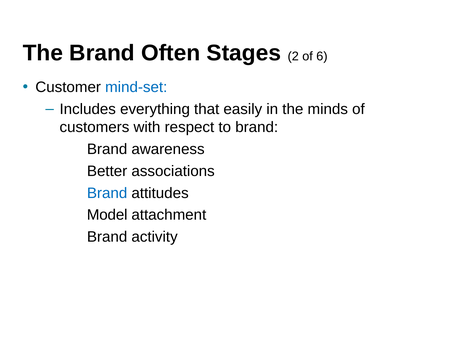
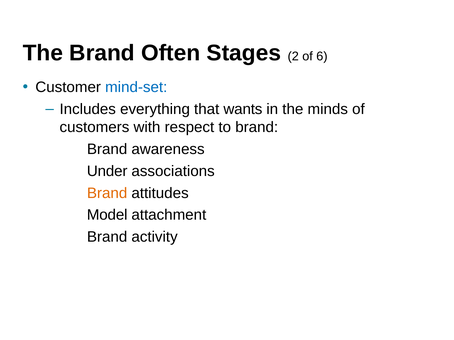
easily: easily -> wants
Better: Better -> Under
Brand at (107, 193) colour: blue -> orange
